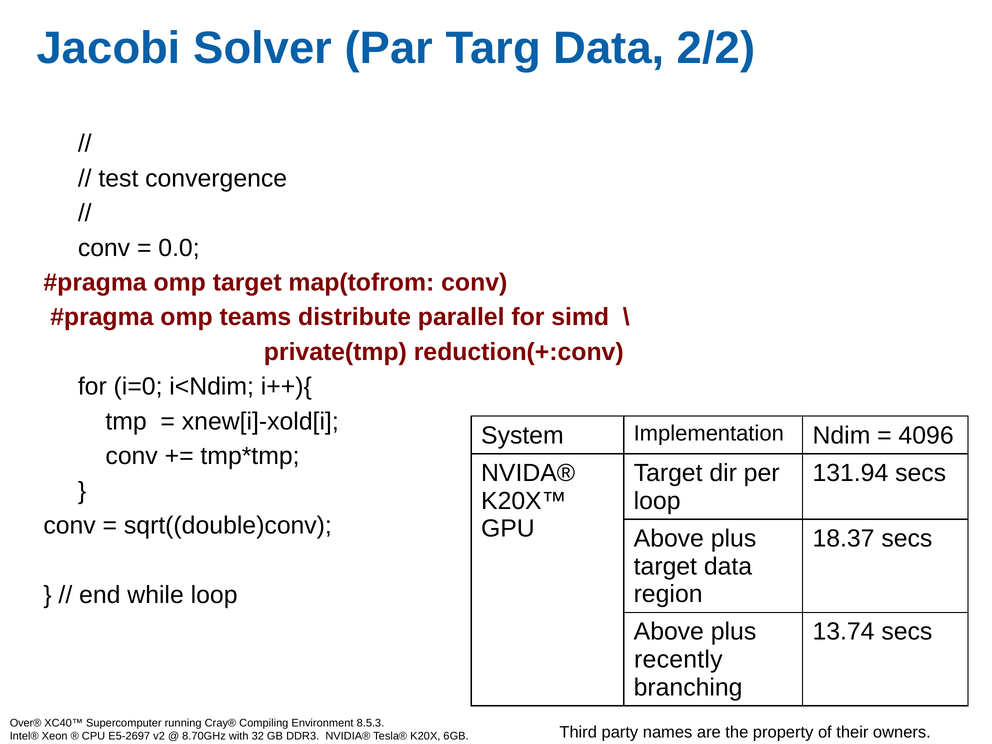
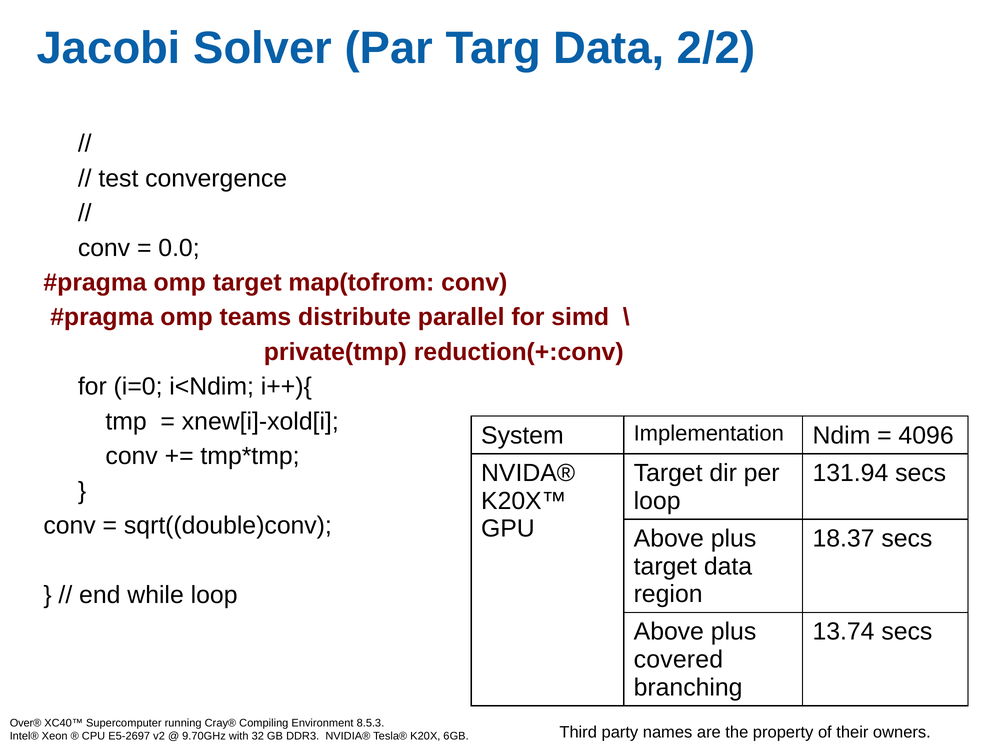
recently: recently -> covered
8.70GHz: 8.70GHz -> 9.70GHz
